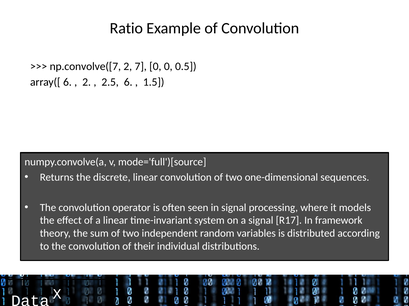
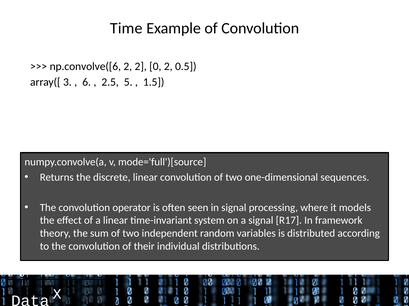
Ratio: Ratio -> Time
np.convolve([7: np.convolve([7 -> np.convolve([6
2 7: 7 -> 2
0 0: 0 -> 2
array([ 6: 6 -> 3
2 at (87, 82): 2 -> 6
2.5 6: 6 -> 5
